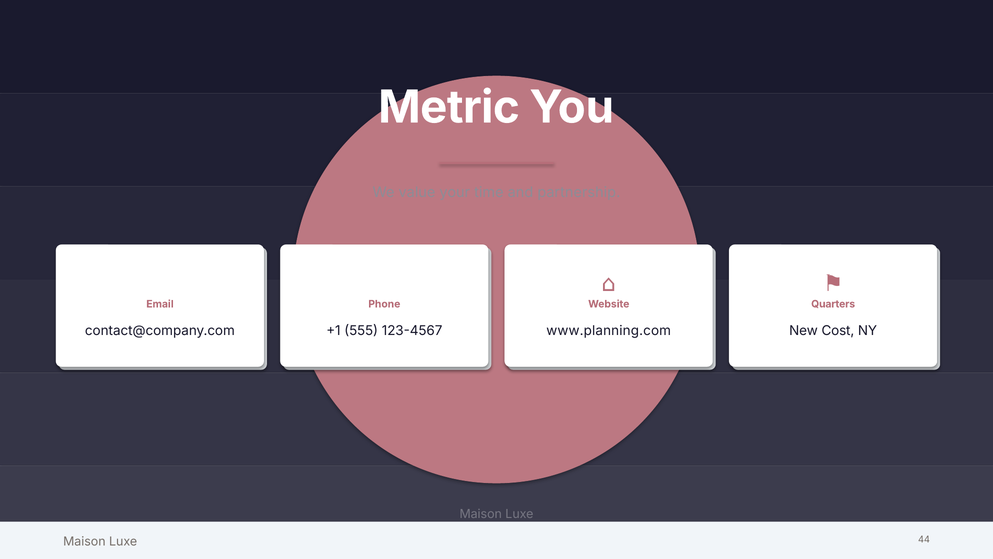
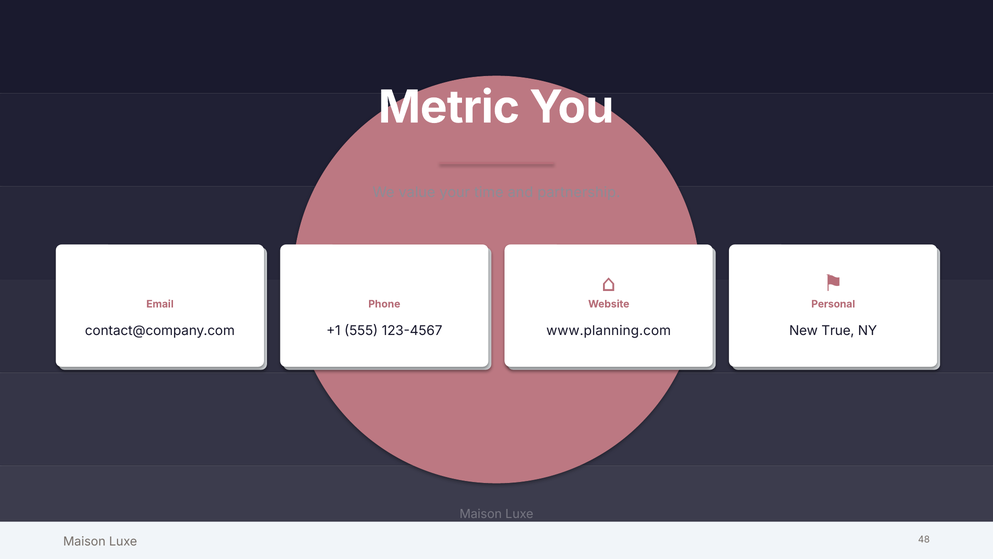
Quarters: Quarters -> Personal
Cost: Cost -> True
44: 44 -> 48
